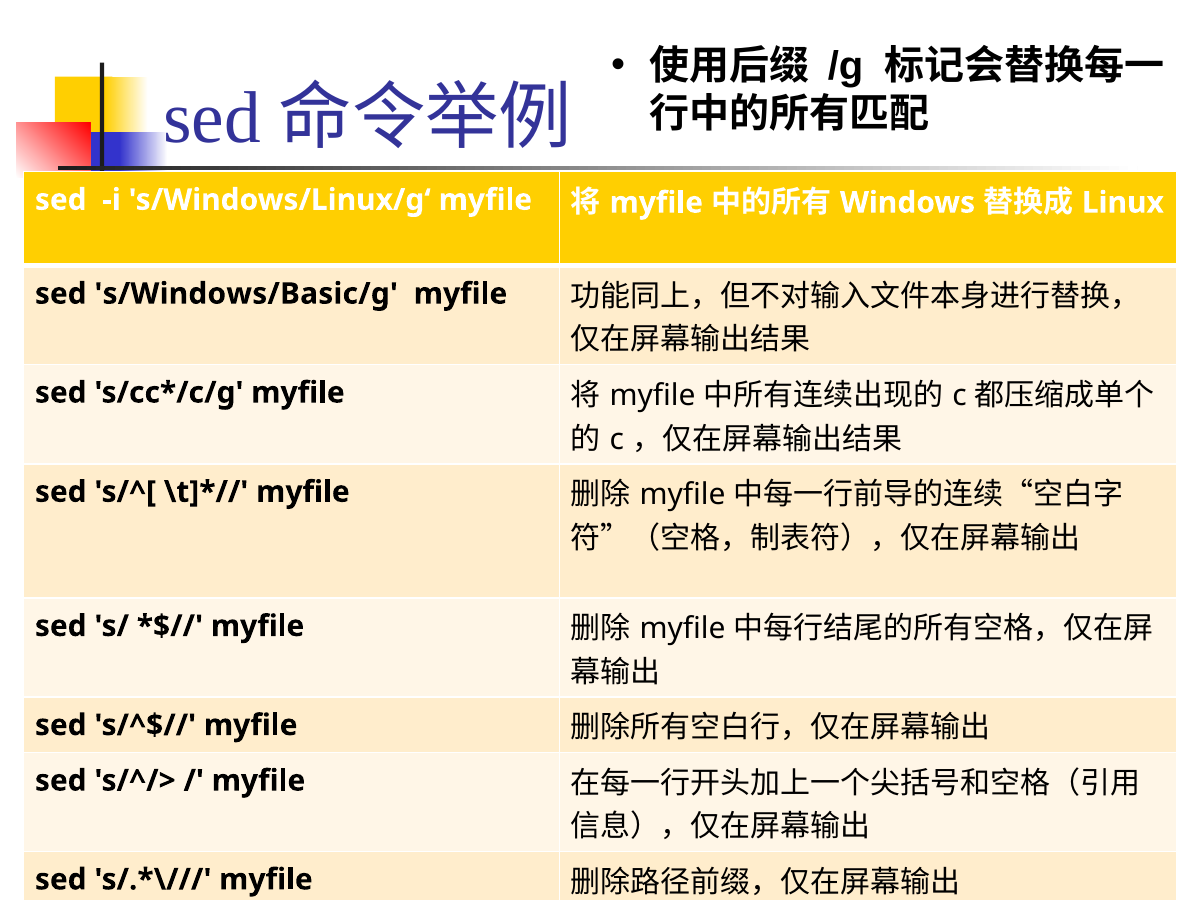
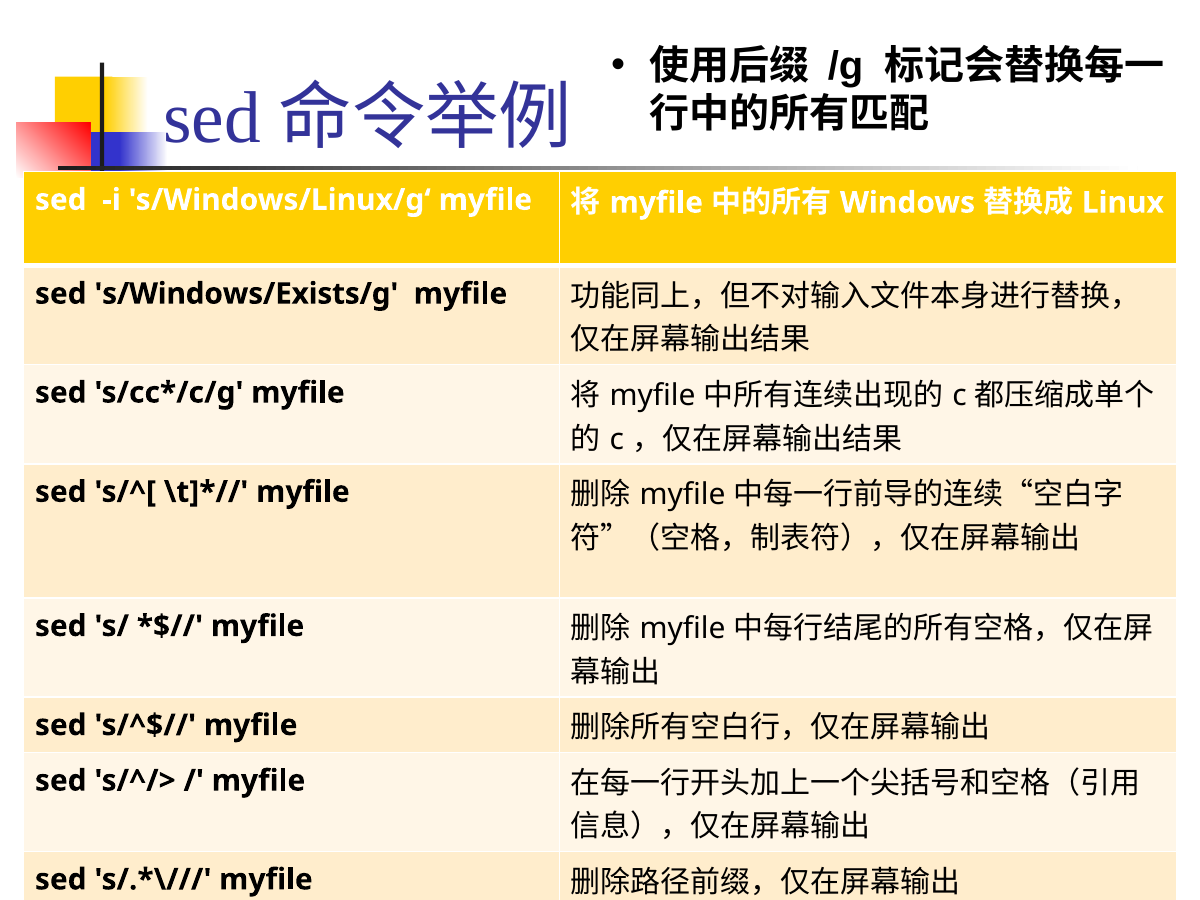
s/Windows/Basic/g: s/Windows/Basic/g -> s/Windows/Exists/g
